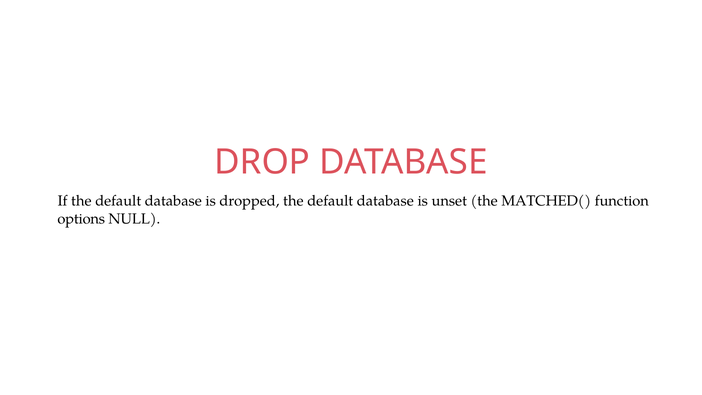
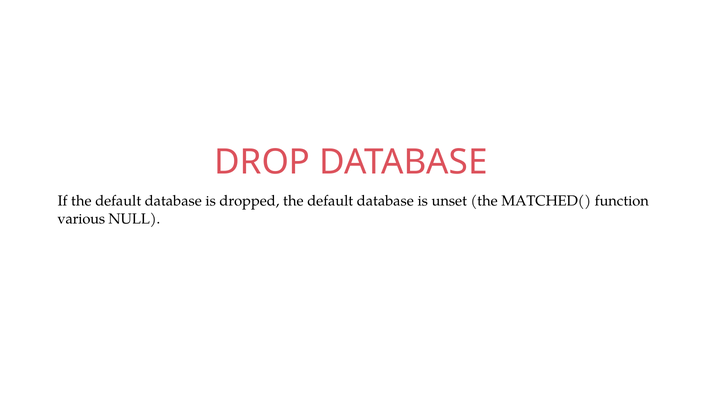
options: options -> various
